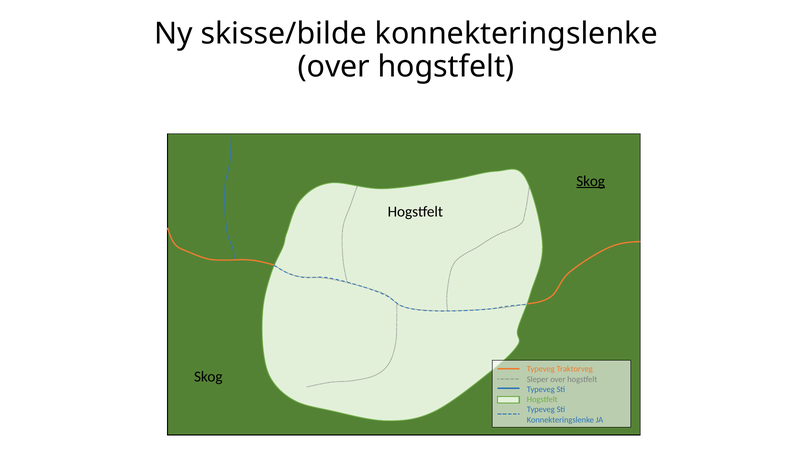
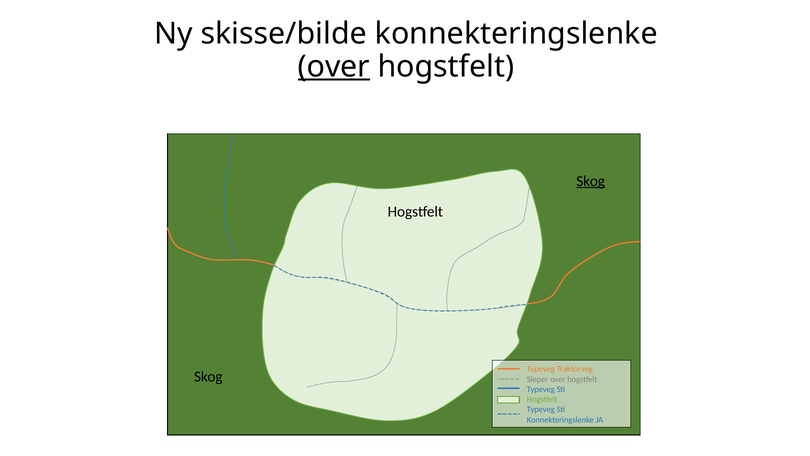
over at (334, 67) underline: none -> present
